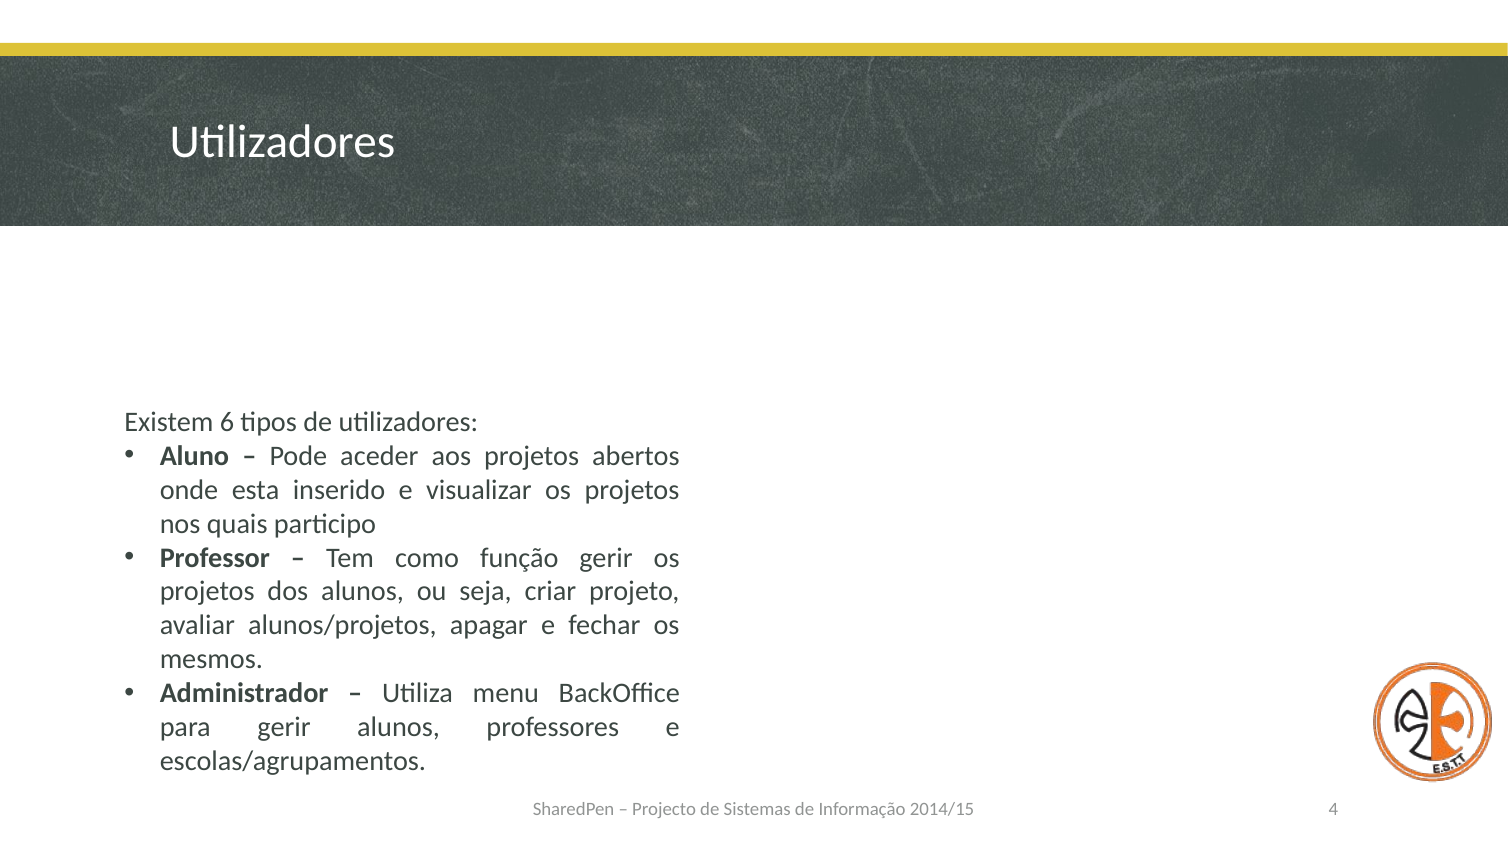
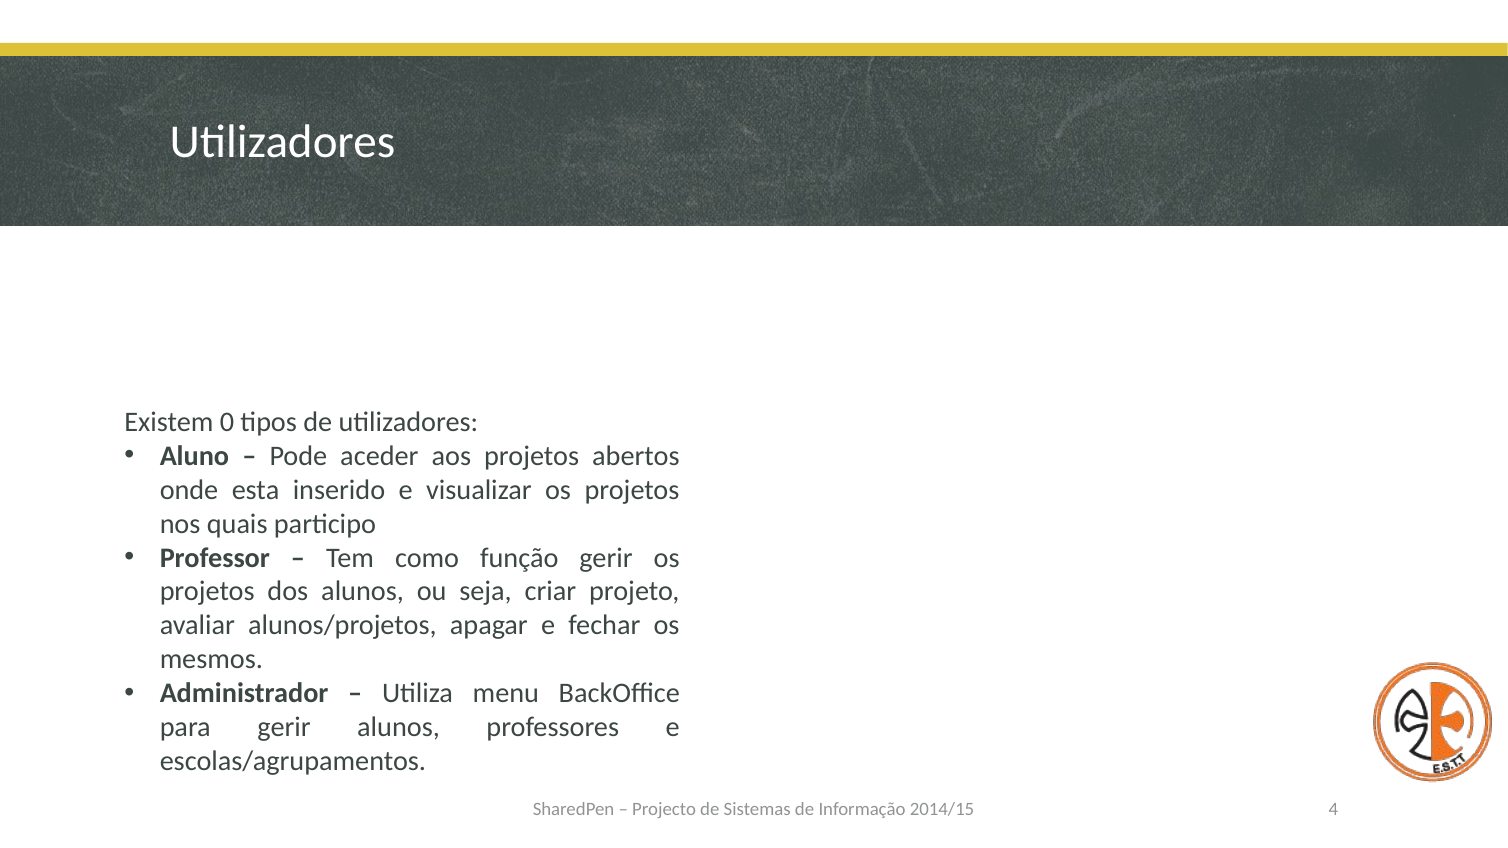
6: 6 -> 0
